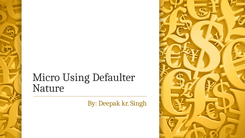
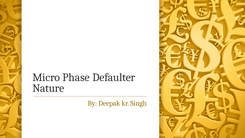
Using: Using -> Phase
